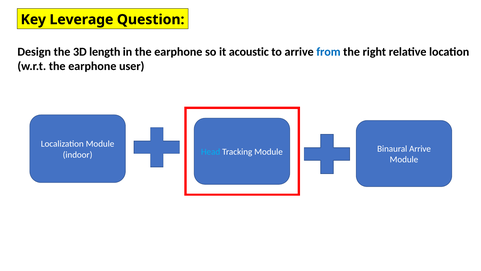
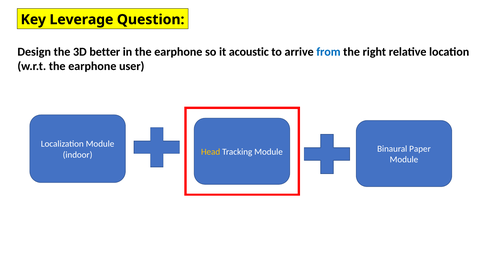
length: length -> better
Head colour: light blue -> yellow
Binaural Arrive: Arrive -> Paper
